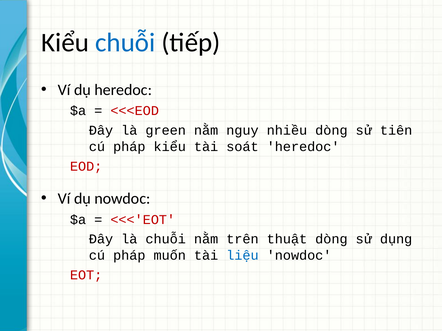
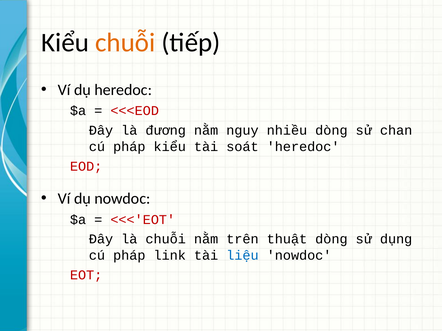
chuỗi at (125, 43) colour: blue -> orange
green: green -> đương
tiên: tiên -> chan
muốn: muốn -> link
